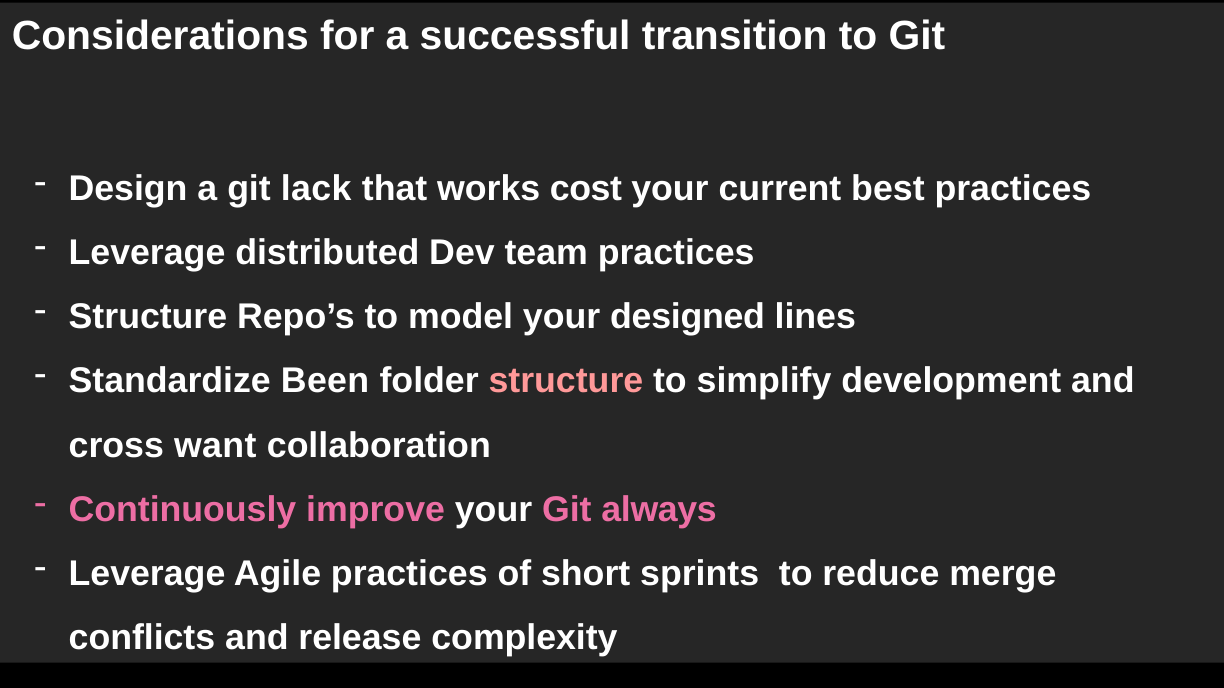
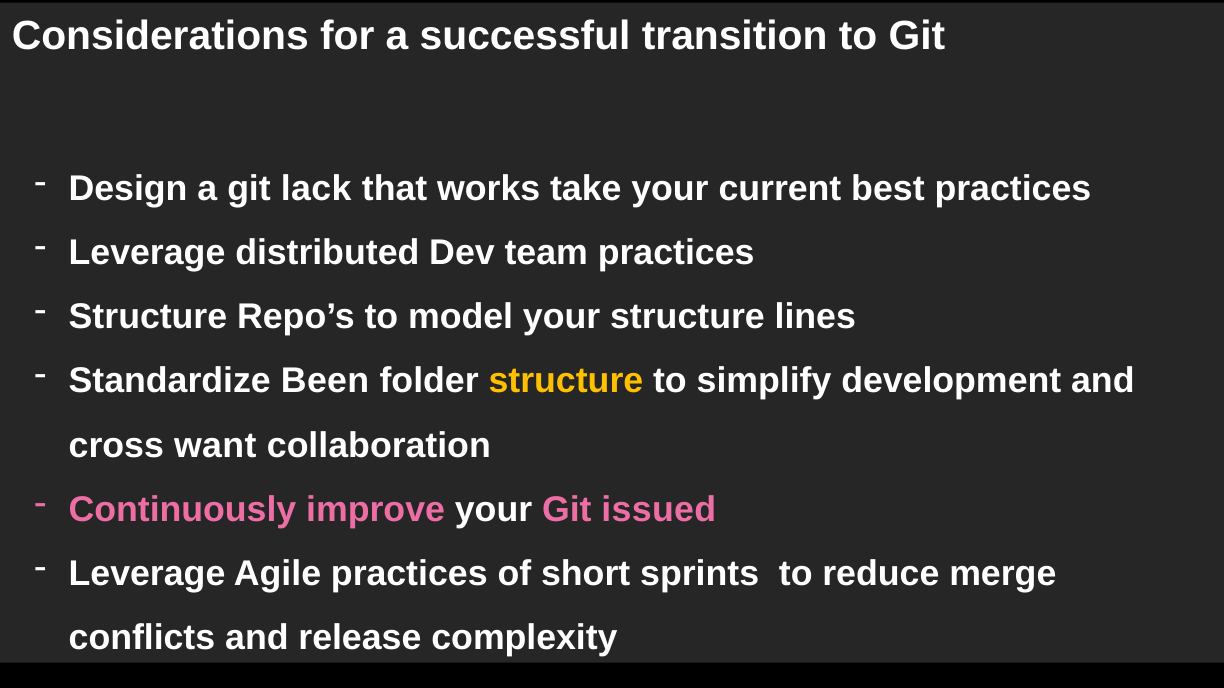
cost: cost -> take
your designed: designed -> structure
structure at (566, 381) colour: pink -> yellow
always: always -> issued
